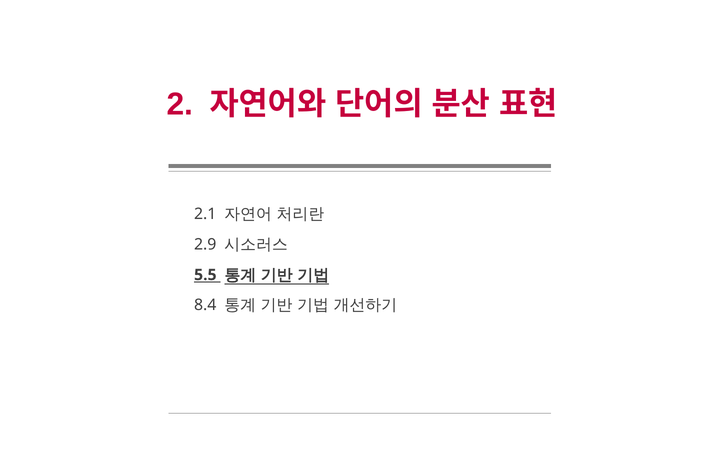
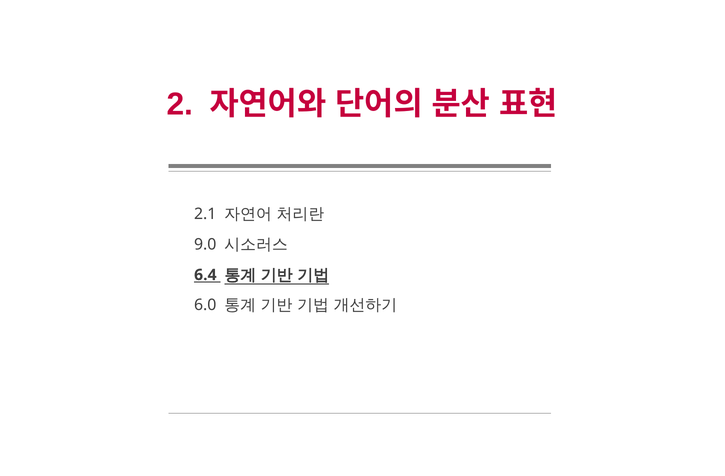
2.9: 2.9 -> 9.0
5.5: 5.5 -> 6.4
8.4: 8.4 -> 6.0
